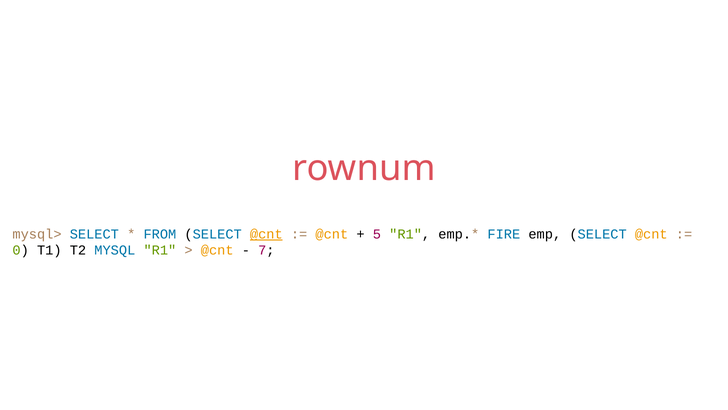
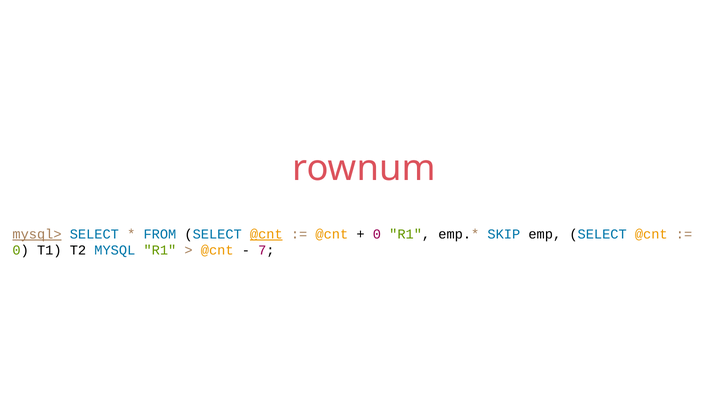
mysql> underline: none -> present
5 at (377, 234): 5 -> 0
FIRE: FIRE -> SKIP
